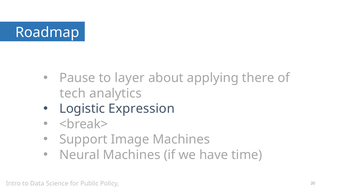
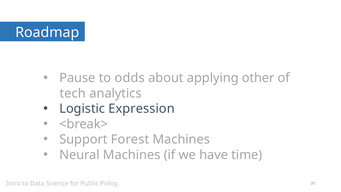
layer: layer -> odds
there: there -> other
Image: Image -> Forest
